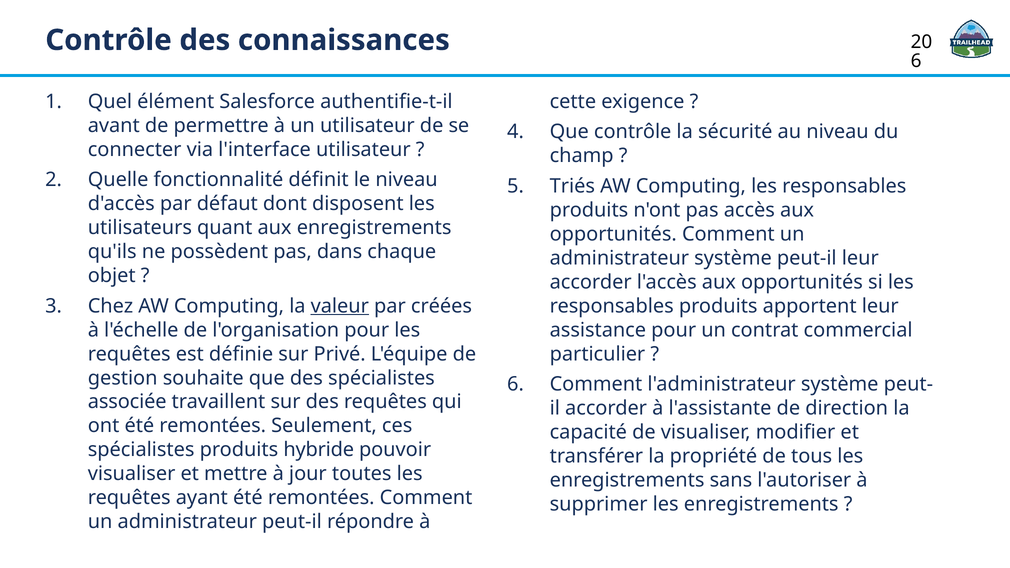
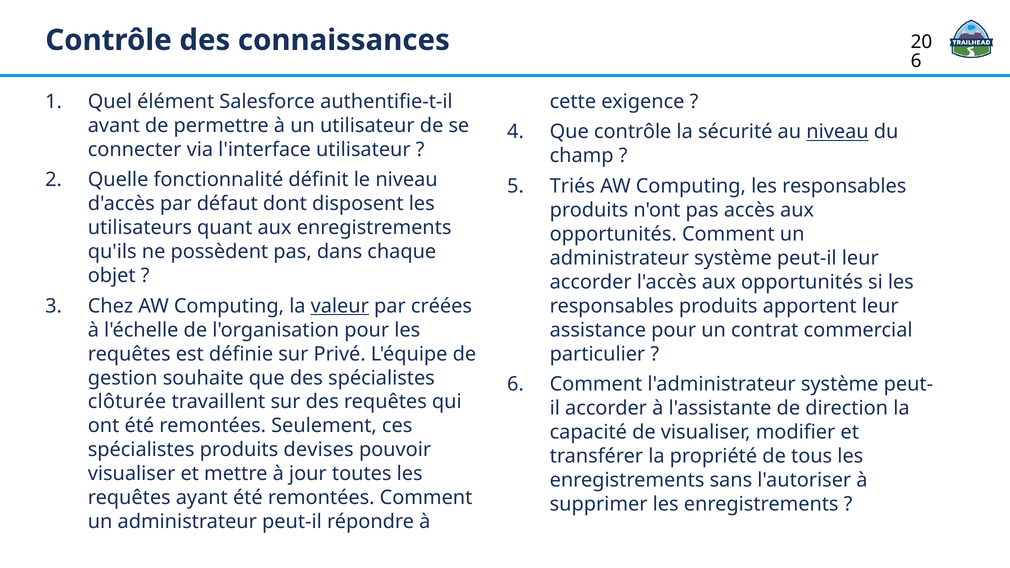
niveau at (838, 132) underline: none -> present
associée: associée -> clôturée
hybride: hybride -> devises
